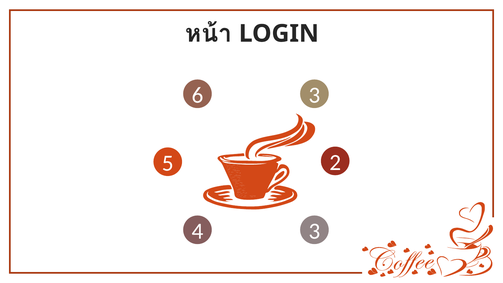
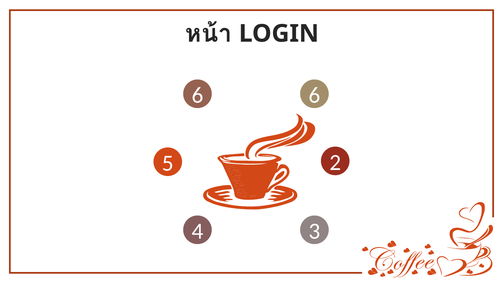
6 3: 3 -> 6
